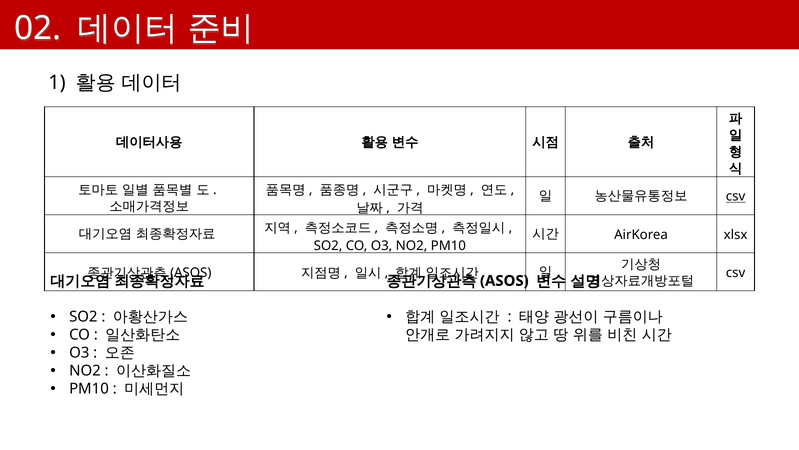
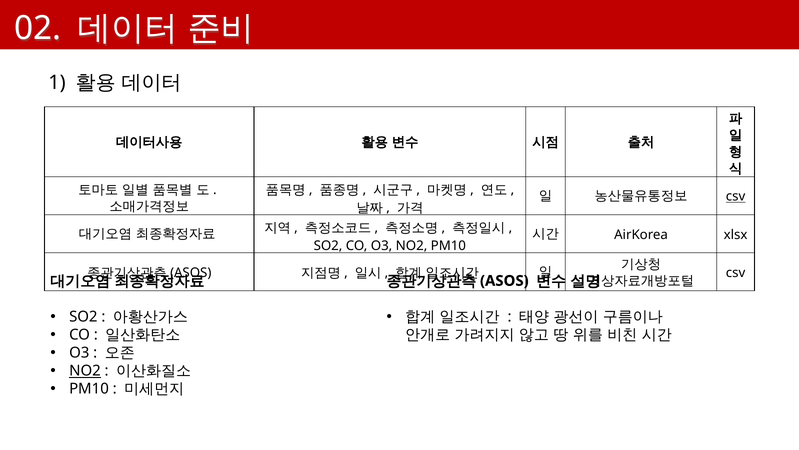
NO2 at (85, 370) underline: none -> present
